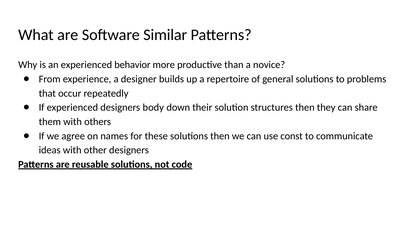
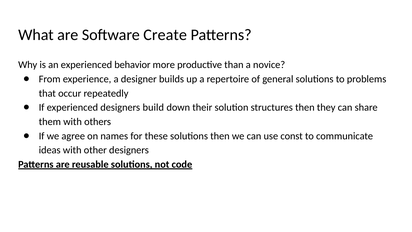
Similar: Similar -> Create
body: body -> build
